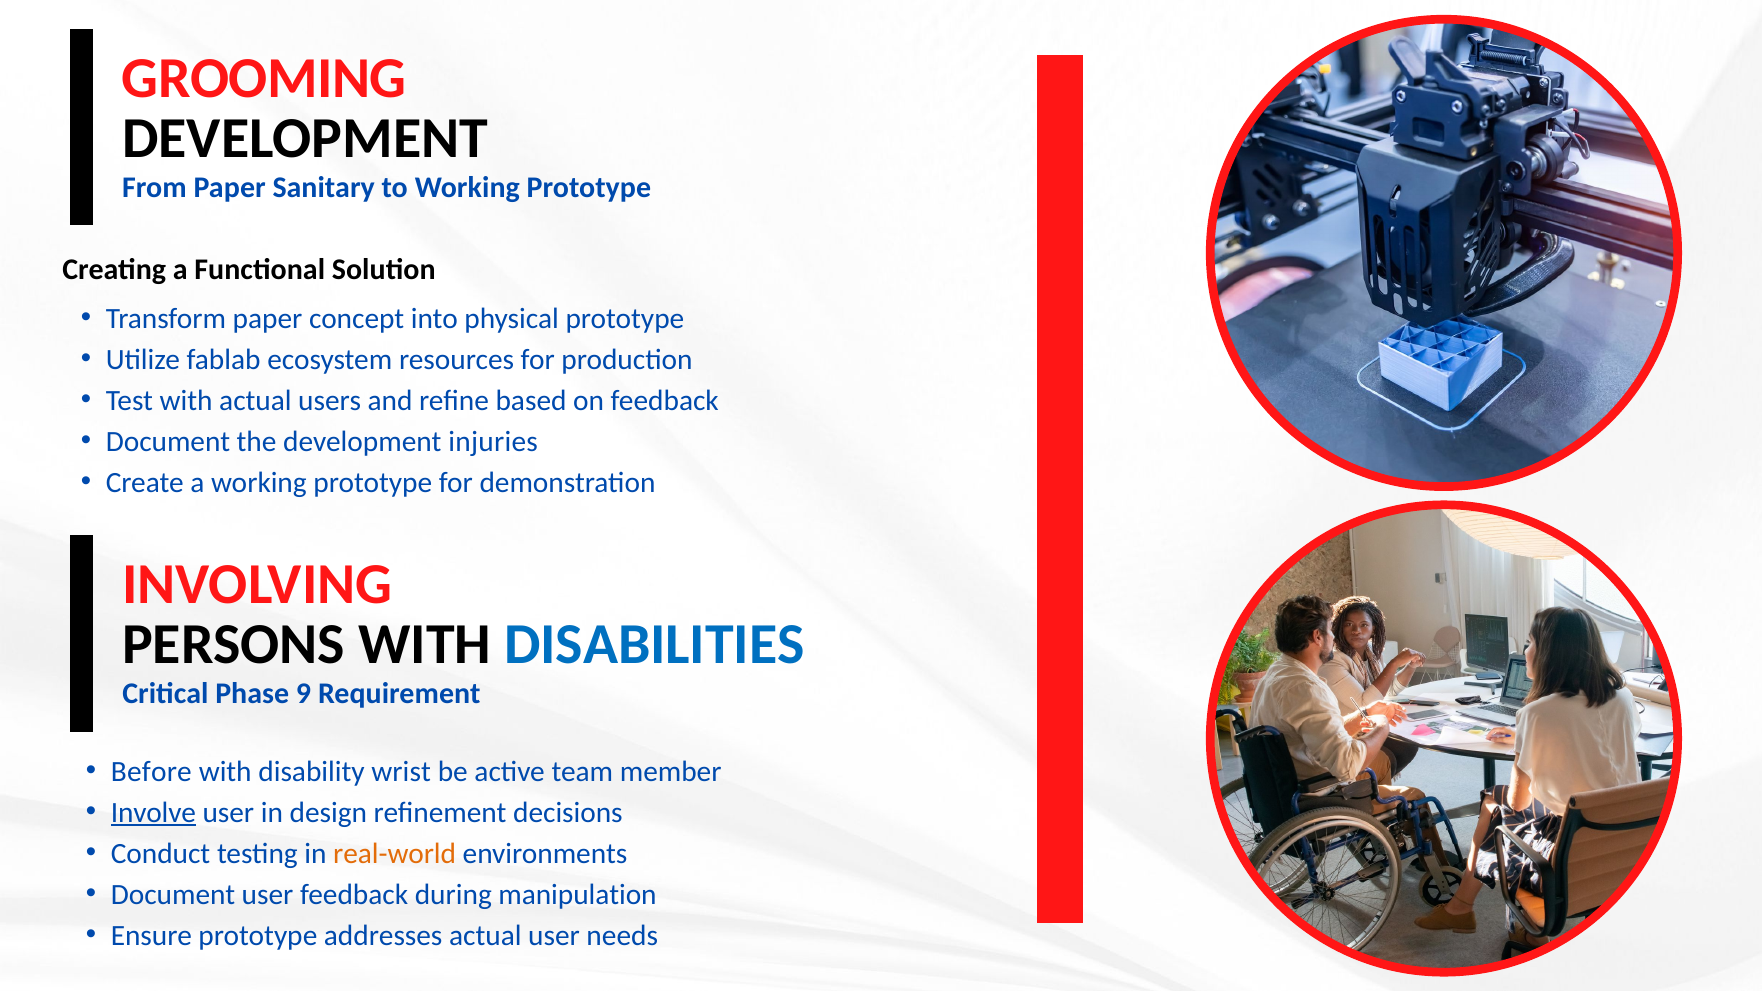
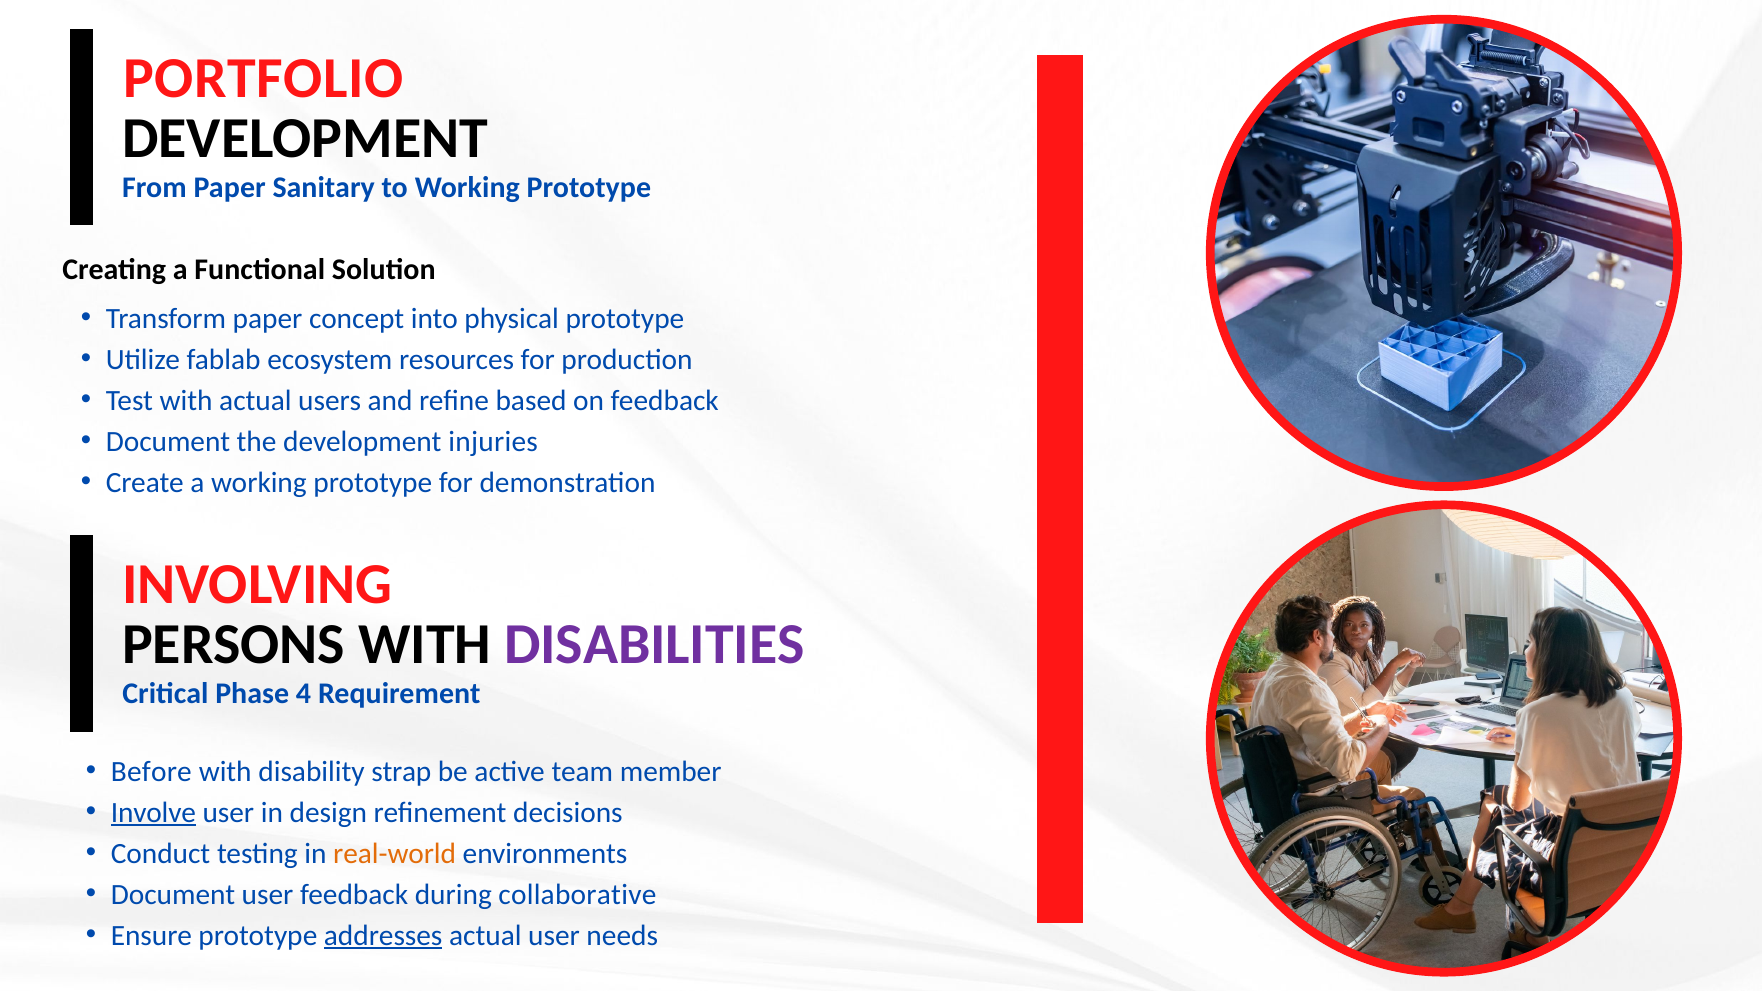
GROOMING: GROOMING -> PORTFOLIO
DISABILITIES colour: blue -> purple
9: 9 -> 4
wrist: wrist -> strap
manipulation: manipulation -> collaborative
addresses underline: none -> present
